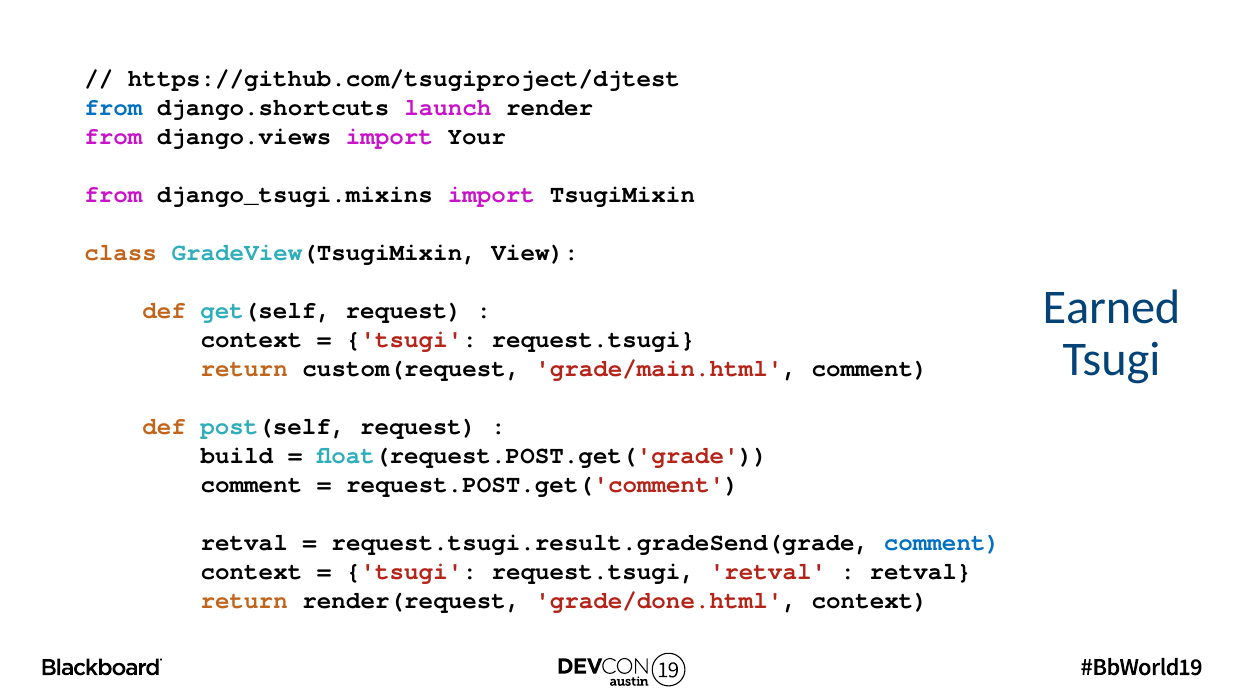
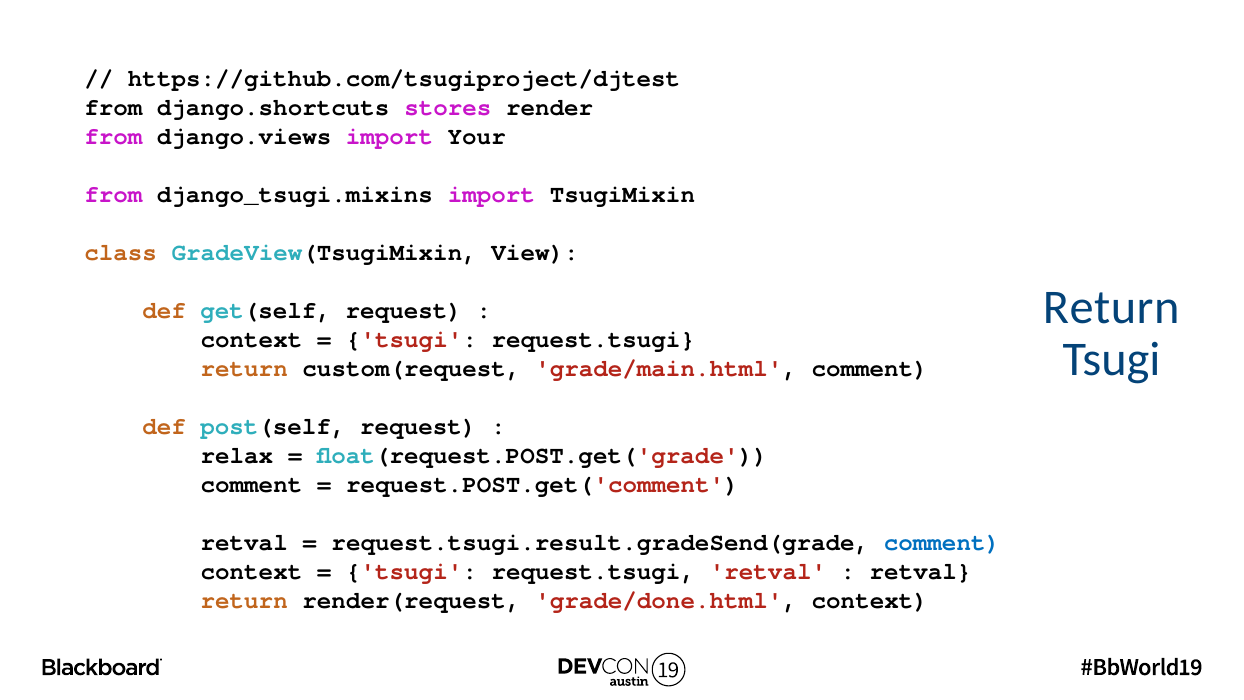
from at (113, 107) colour: blue -> black
launch: launch -> stores
Earned at (1112, 308): Earned -> Return
build: build -> relax
